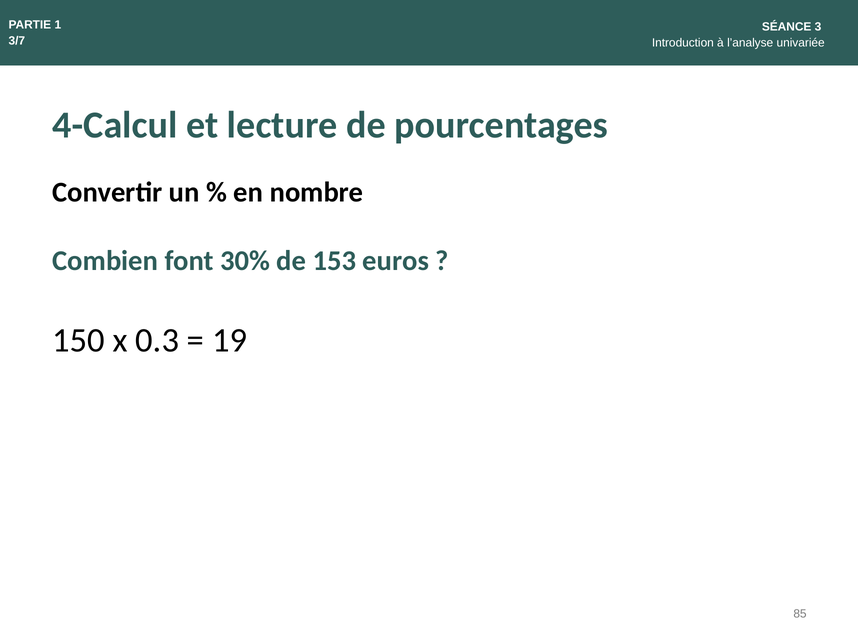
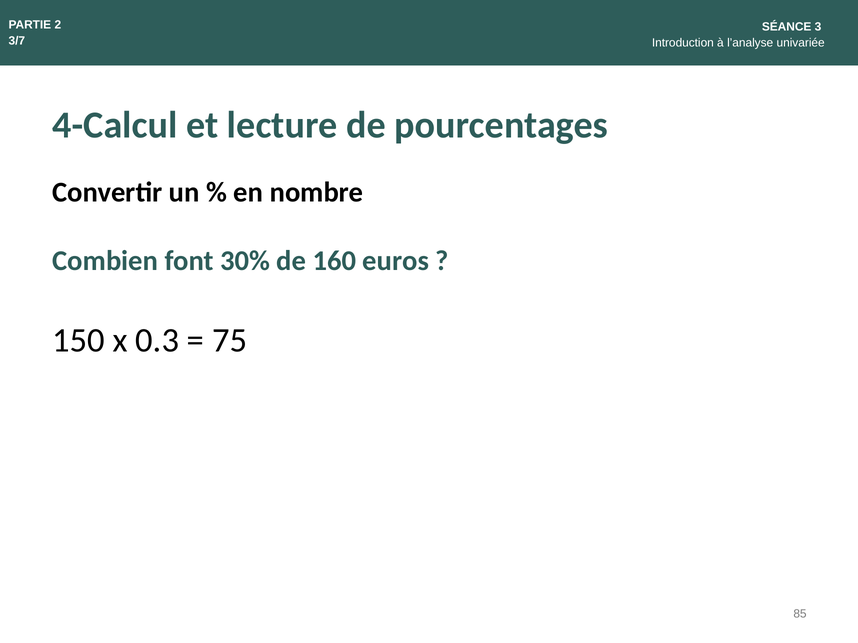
1: 1 -> 2
153: 153 -> 160
19: 19 -> 75
